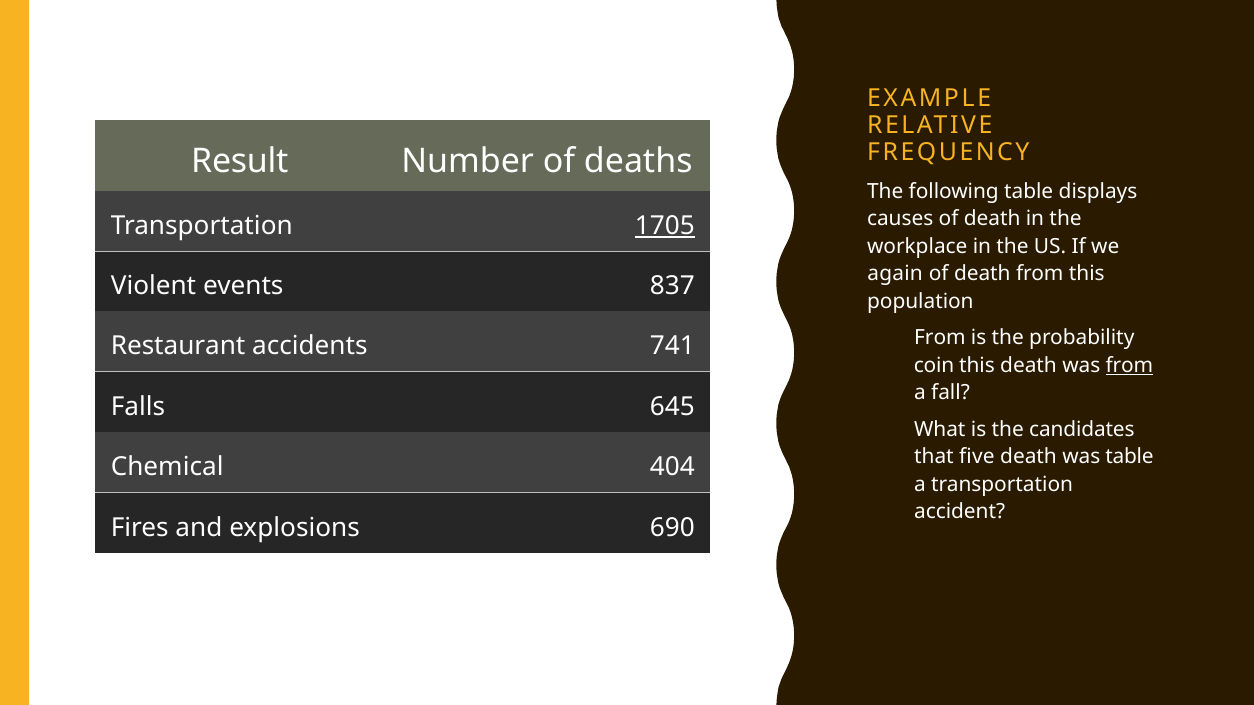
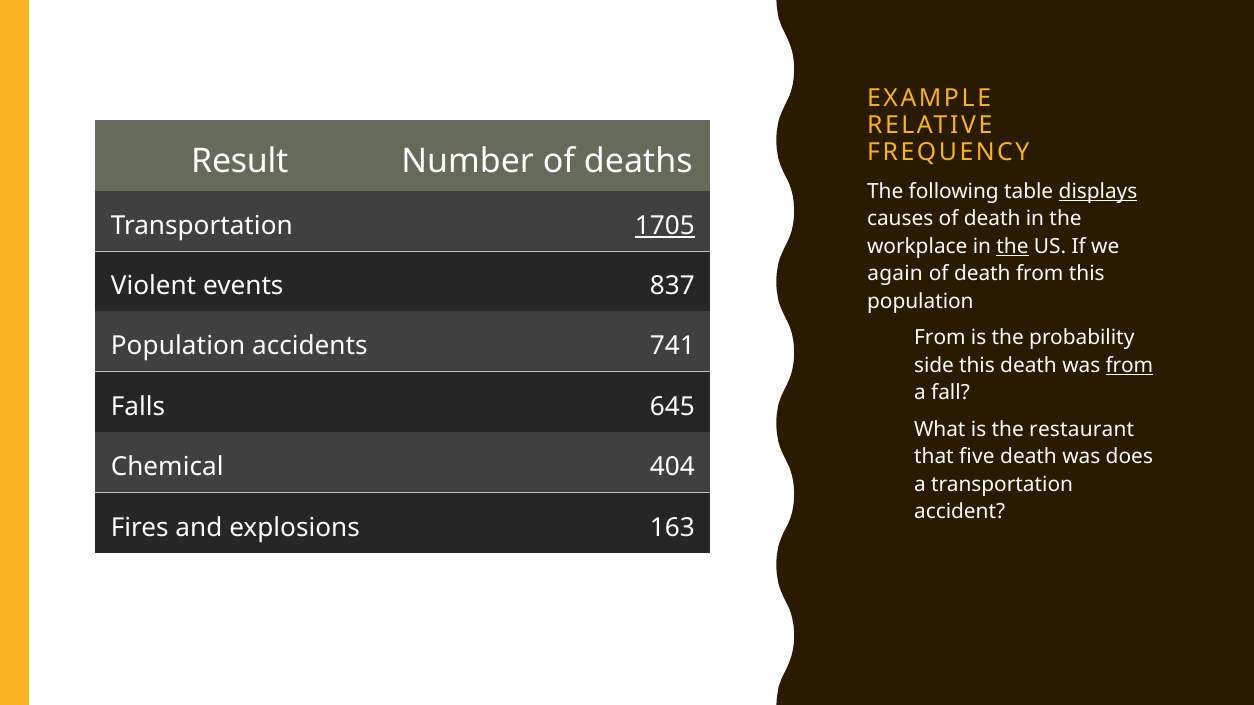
displays underline: none -> present
the at (1013, 246) underline: none -> present
Restaurant at (178, 347): Restaurant -> Population
coin: coin -> side
candidates: candidates -> restaurant
was table: table -> does
690: 690 -> 163
